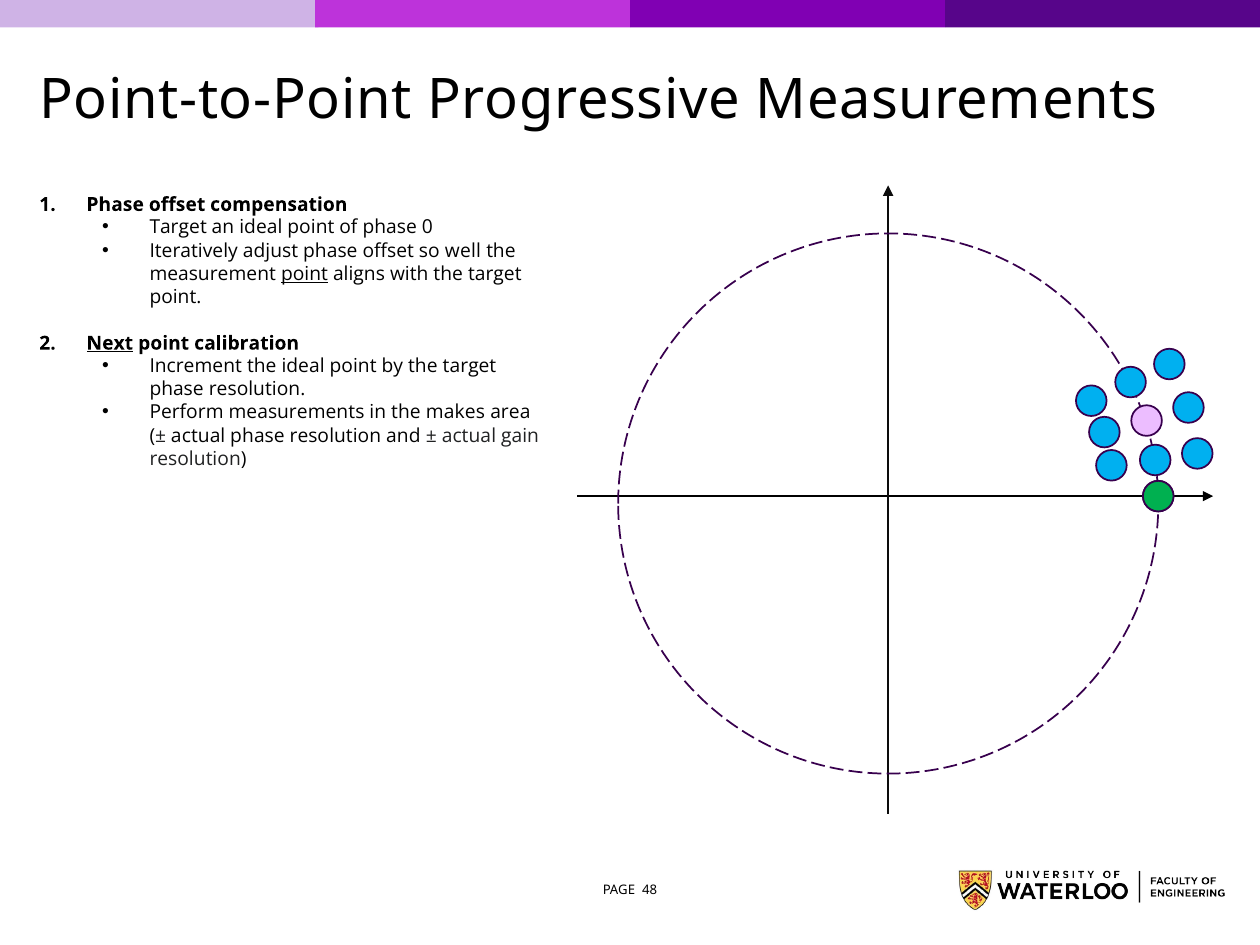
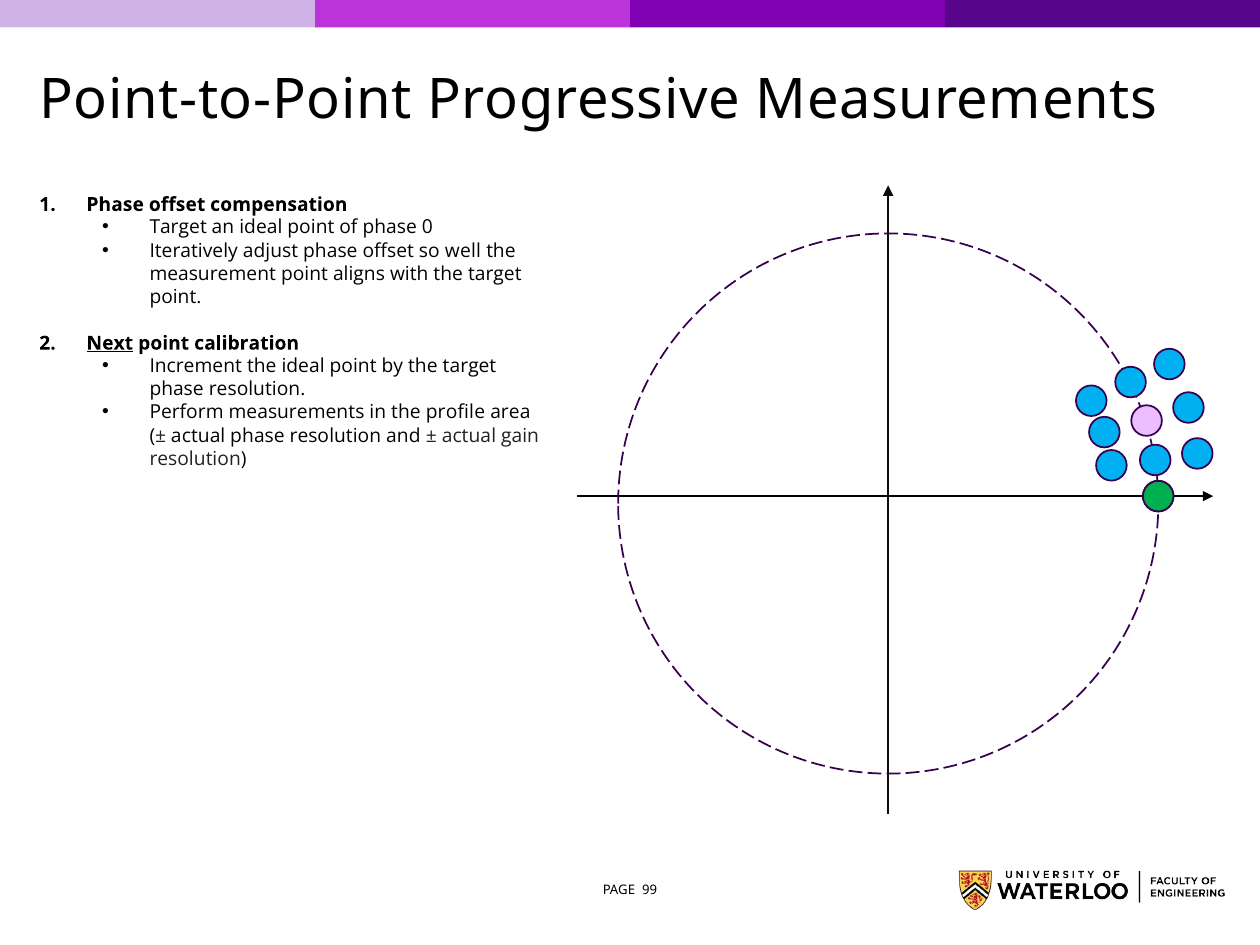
point at (304, 274) underline: present -> none
makes: makes -> profile
48: 48 -> 99
